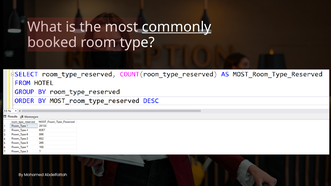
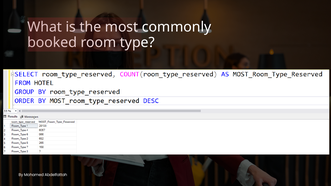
commonly underline: present -> none
